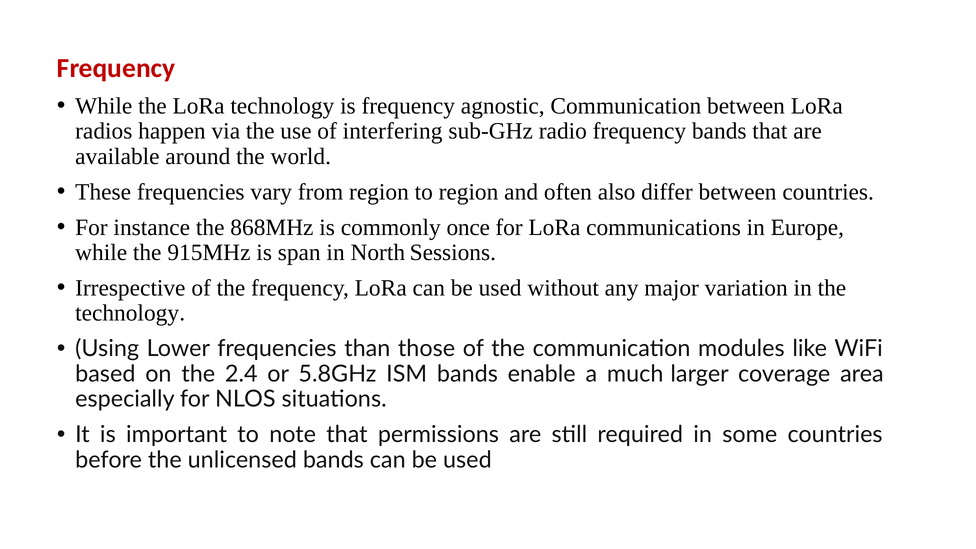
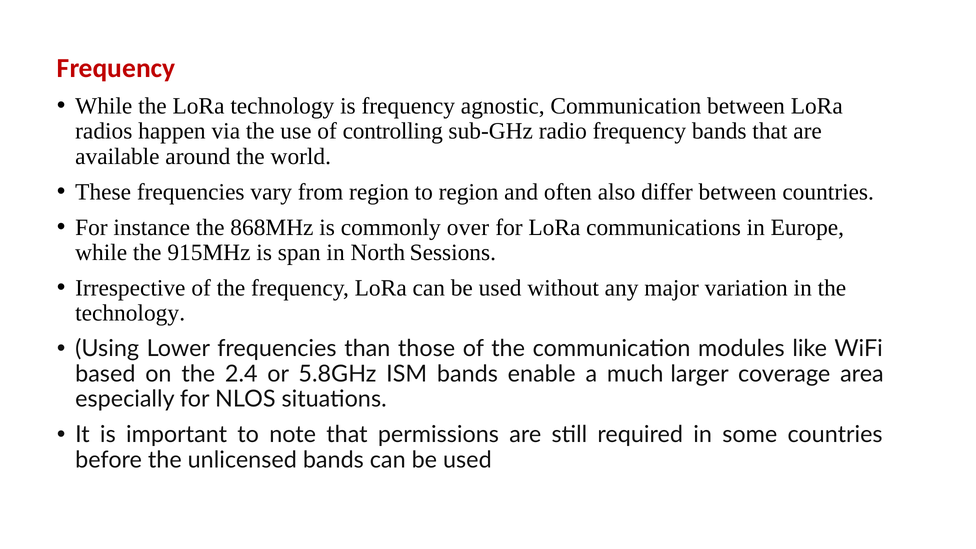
interfering: interfering -> controlling
once: once -> over
